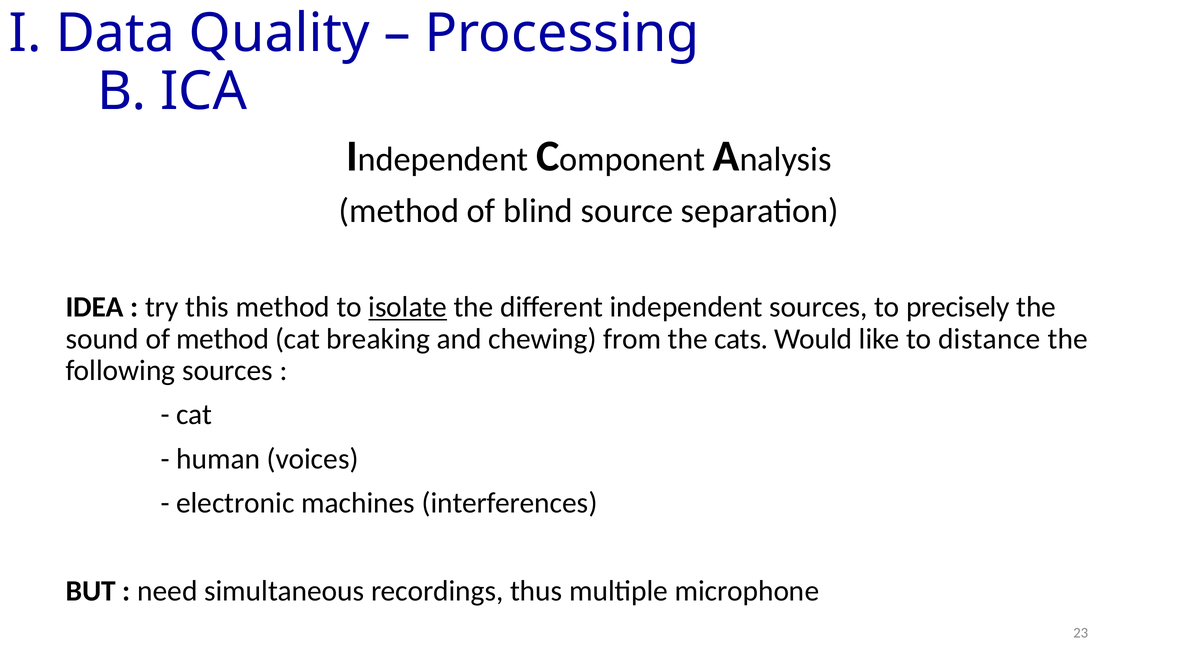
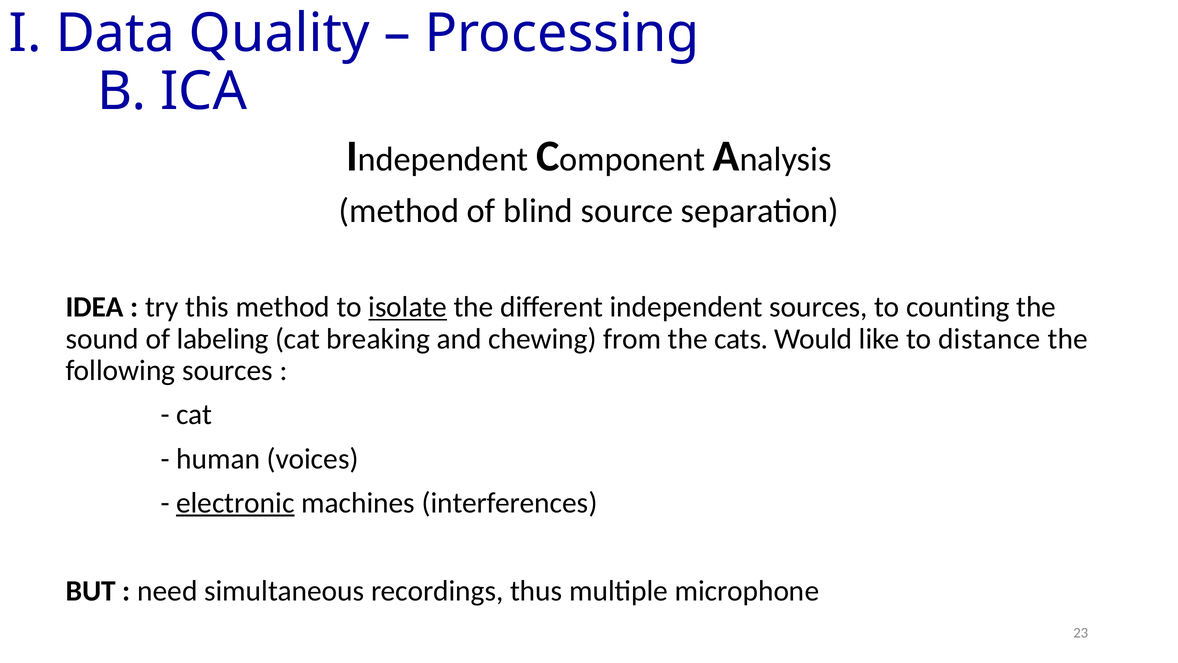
precisely: precisely -> counting
of method: method -> labeling
electronic underline: none -> present
